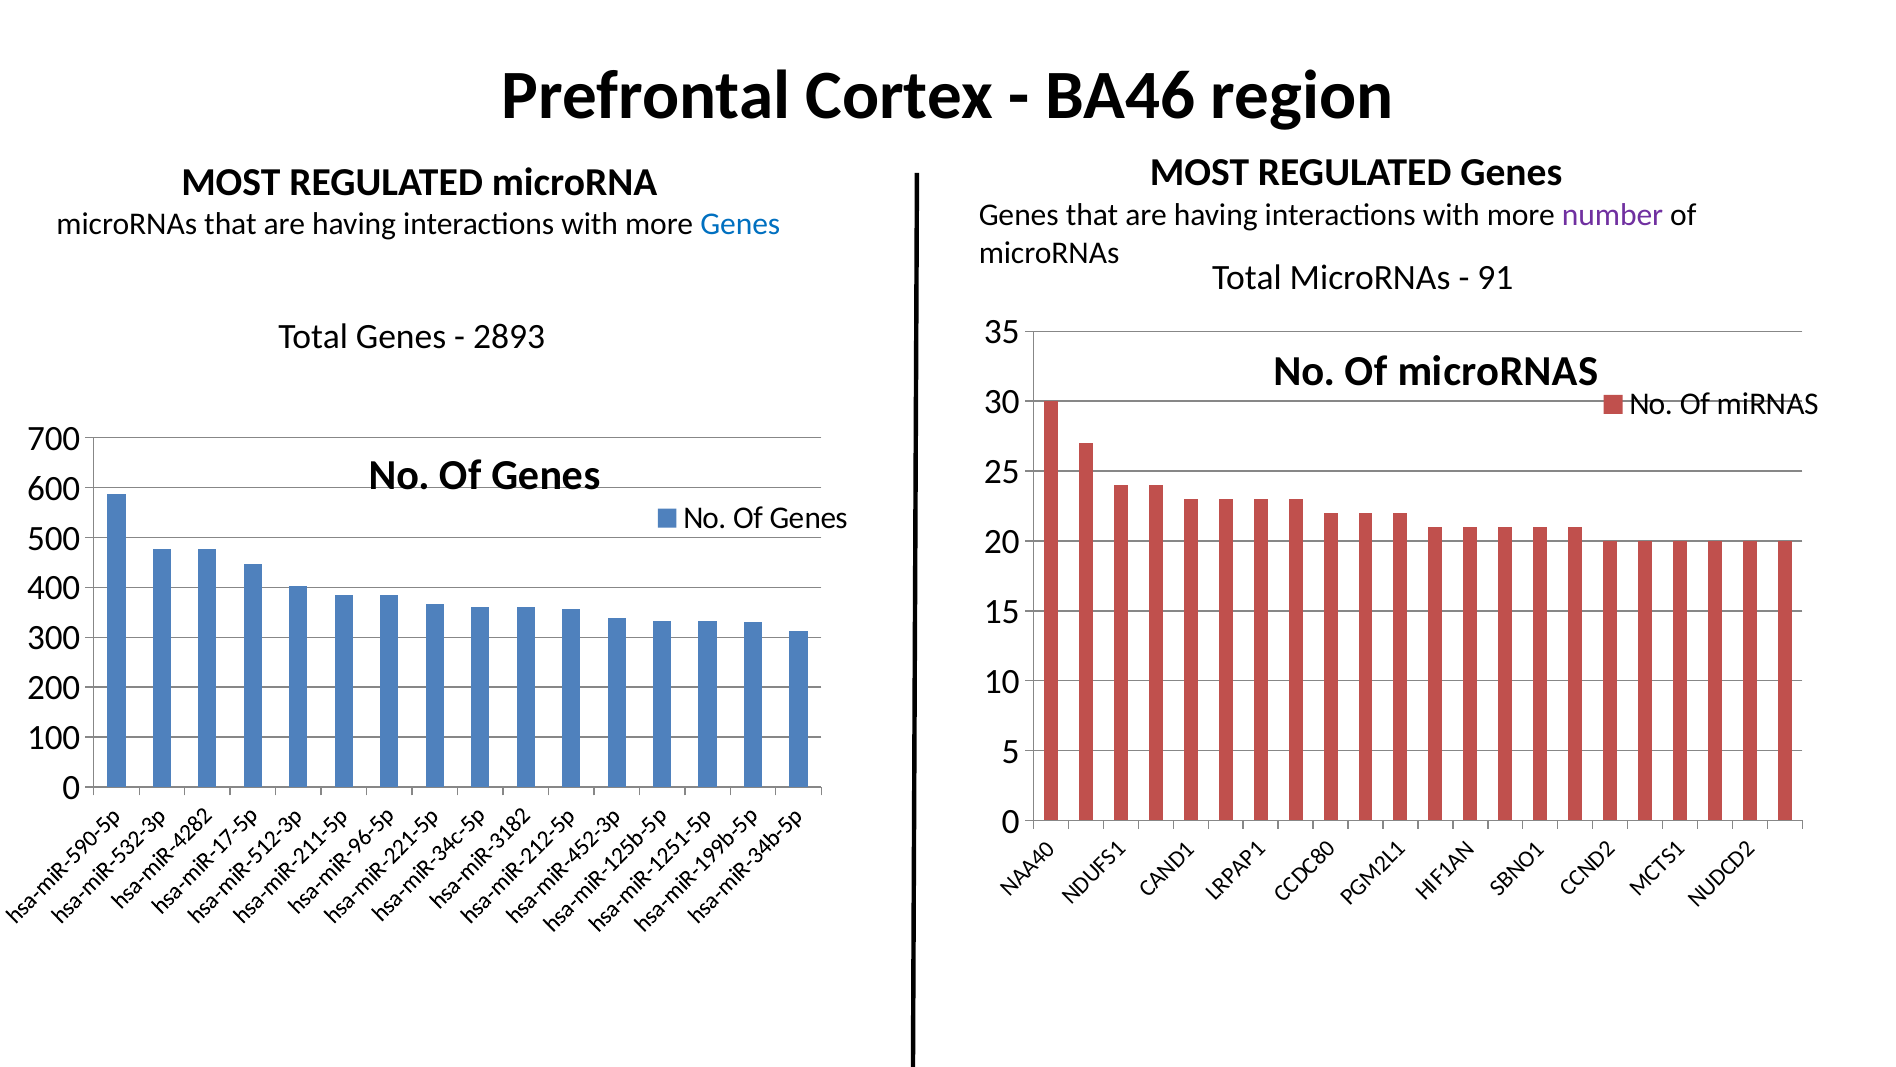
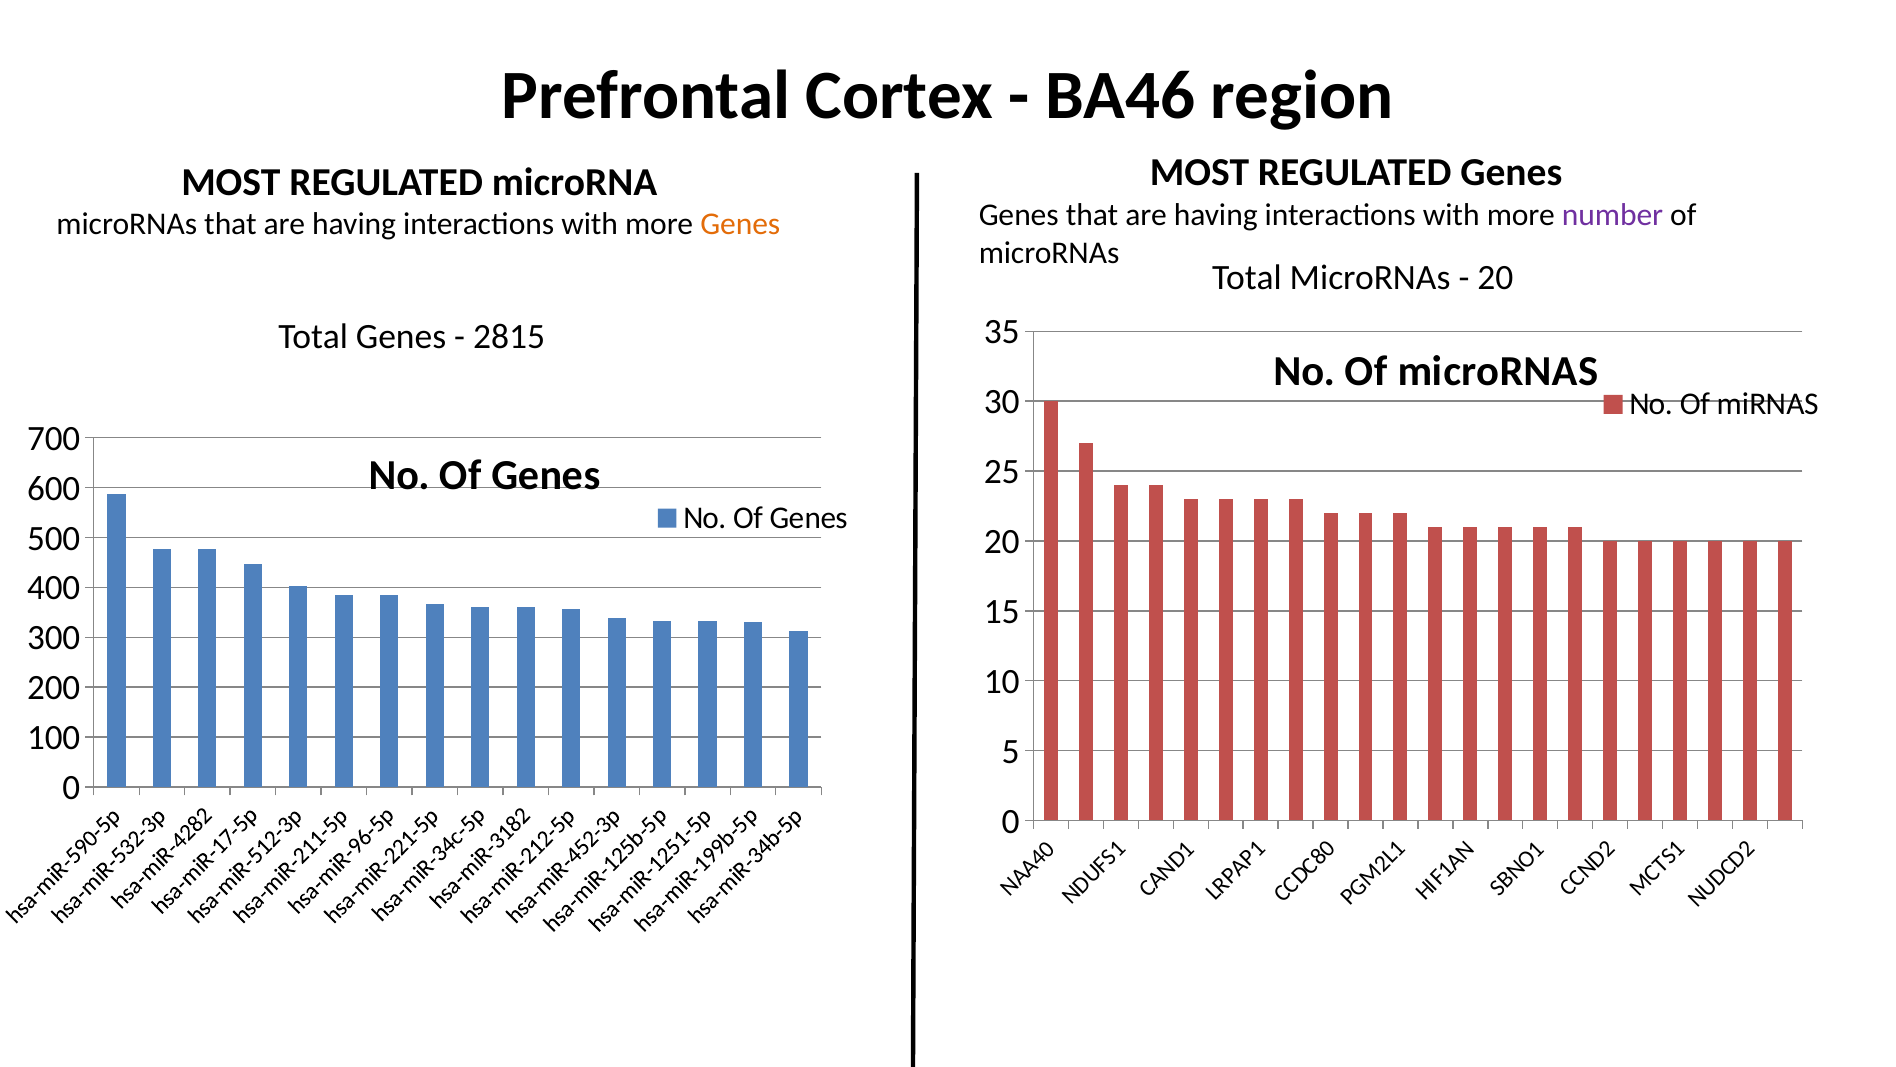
Genes at (740, 224) colour: blue -> orange
91 at (1495, 277): 91 -> 20
2893: 2893 -> 2815
